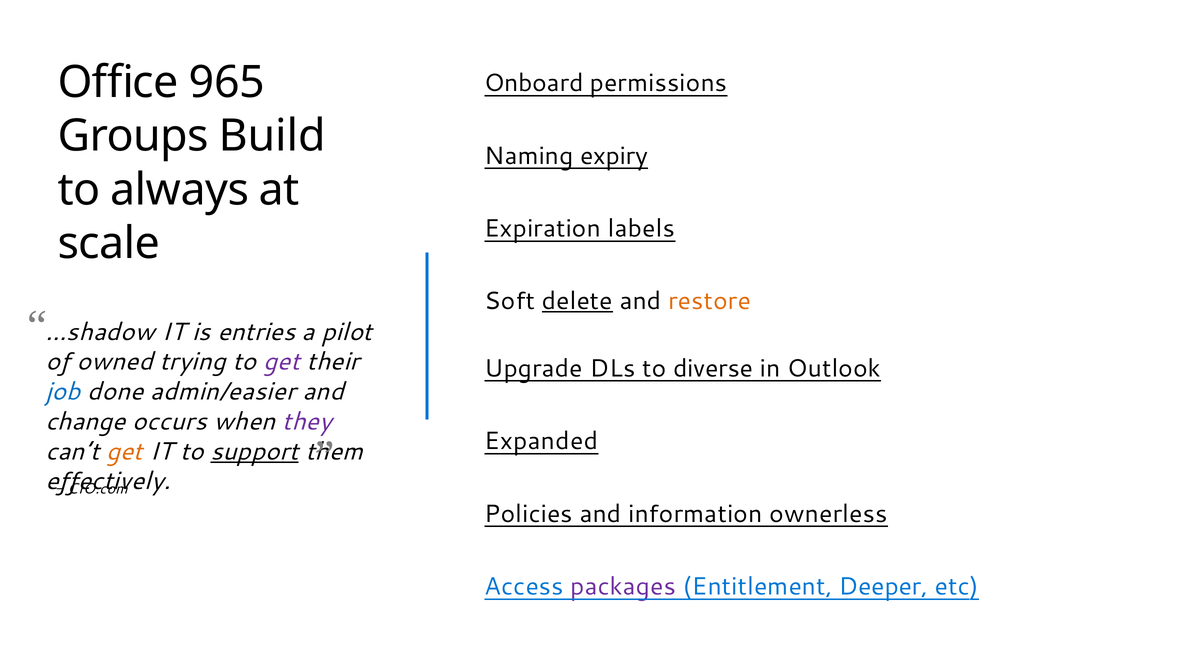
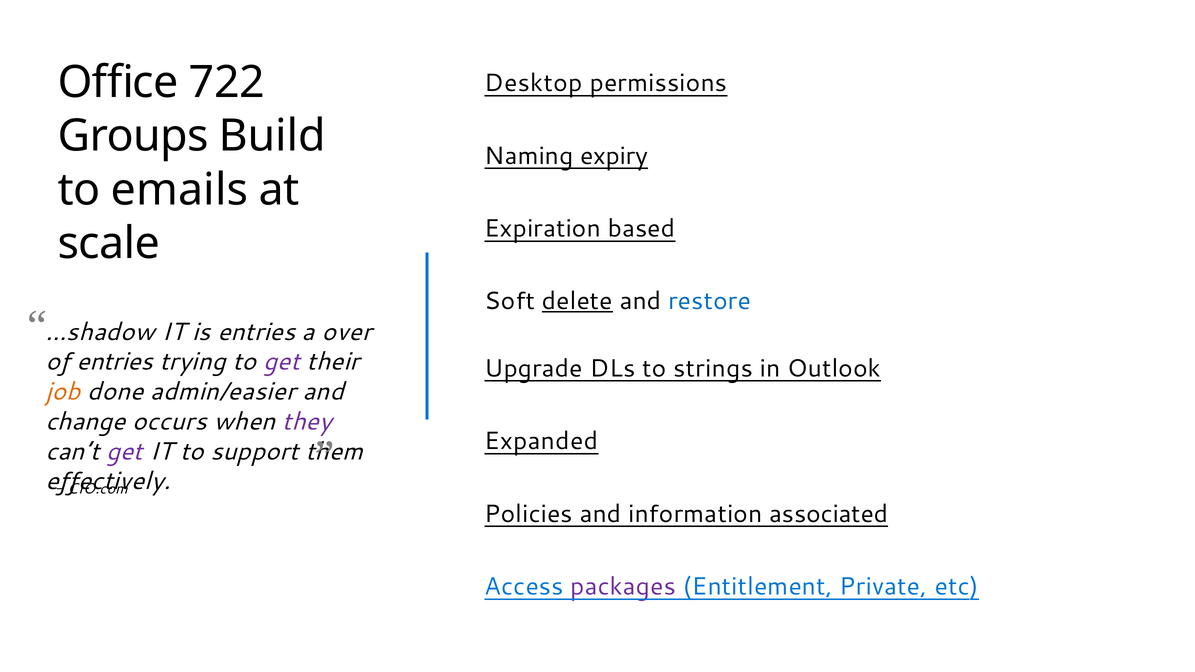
965: 965 -> 722
Onboard: Onboard -> Desktop
always: always -> emails
labels: labels -> based
restore colour: orange -> blue
pilot: pilot -> over
of owned: owned -> entries
diverse: diverse -> strings
job colour: blue -> orange
get at (124, 451) colour: orange -> purple
support underline: present -> none
ownerless: ownerless -> associated
Deeper: Deeper -> Private
